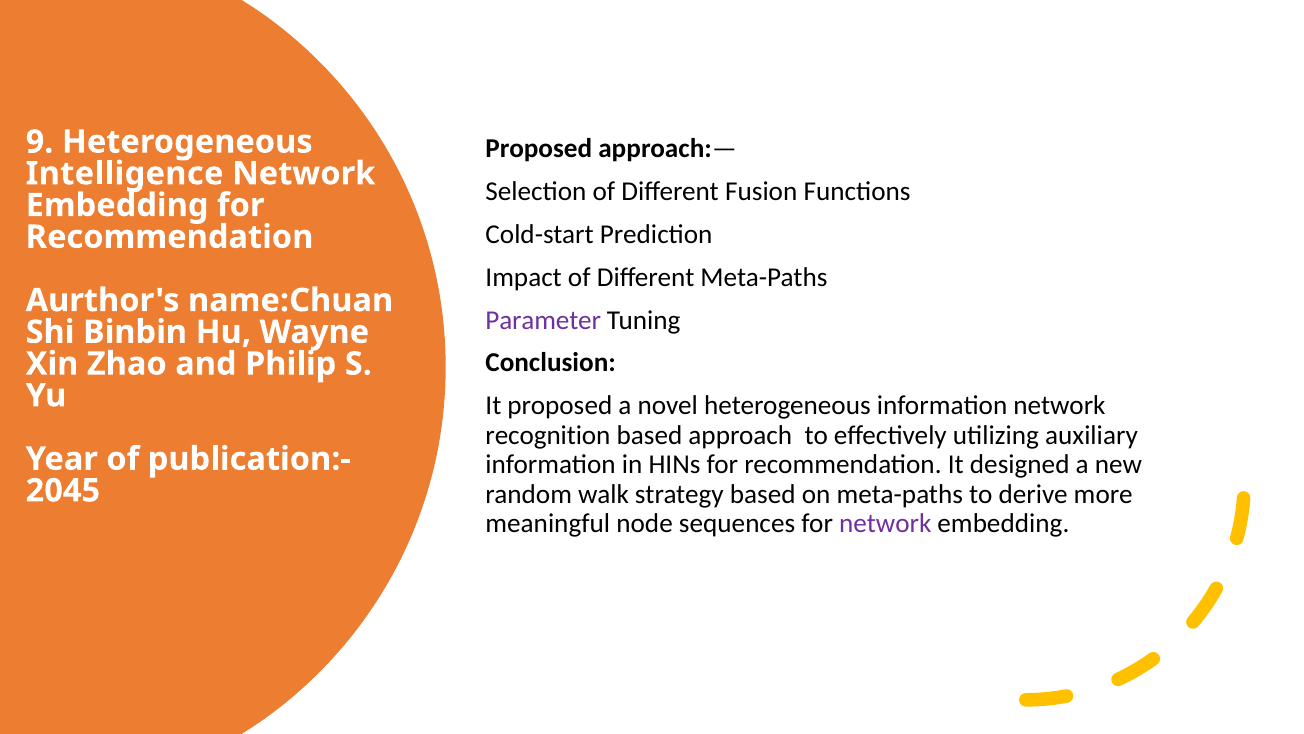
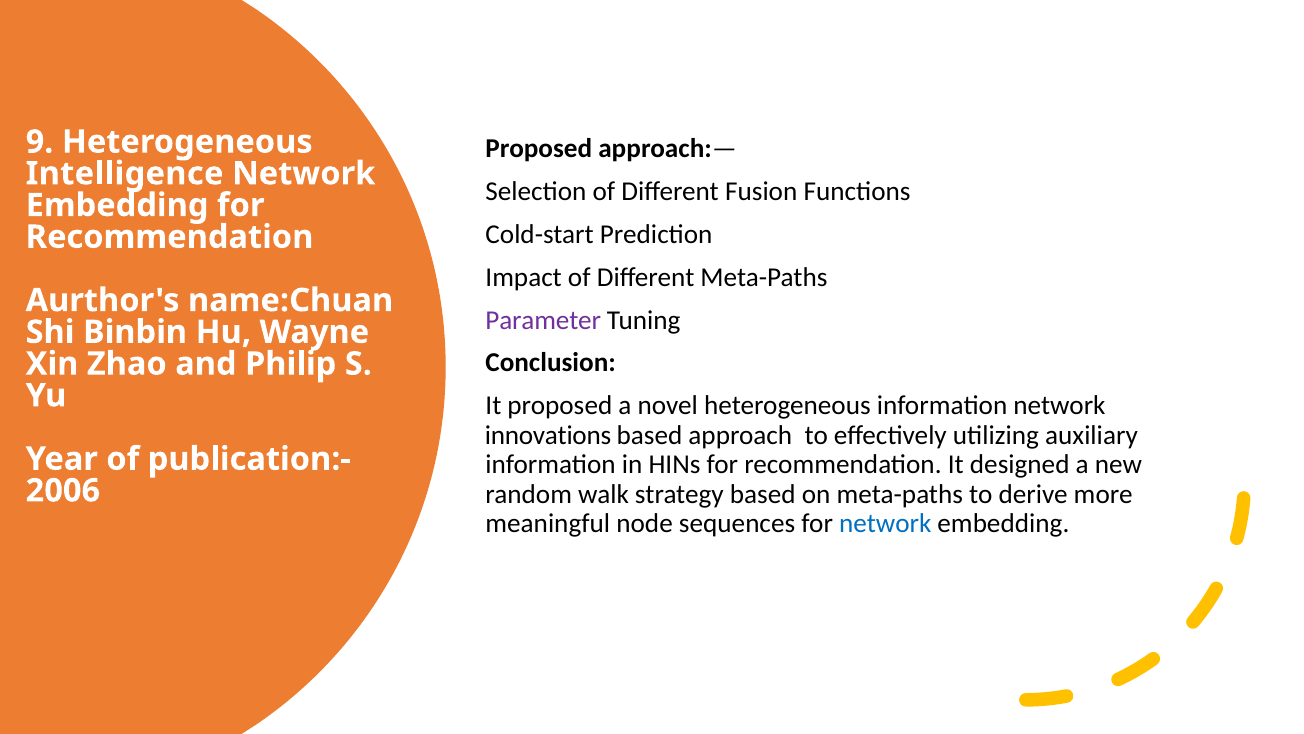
recognition: recognition -> innovations
2045: 2045 -> 2006
network at (885, 523) colour: purple -> blue
